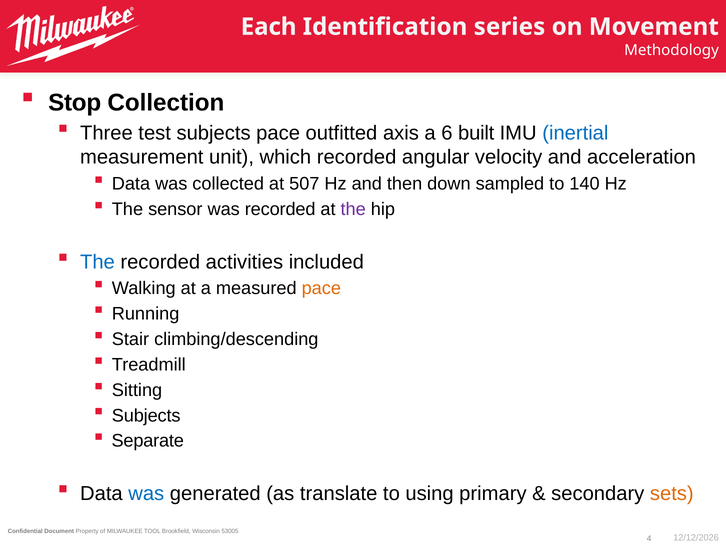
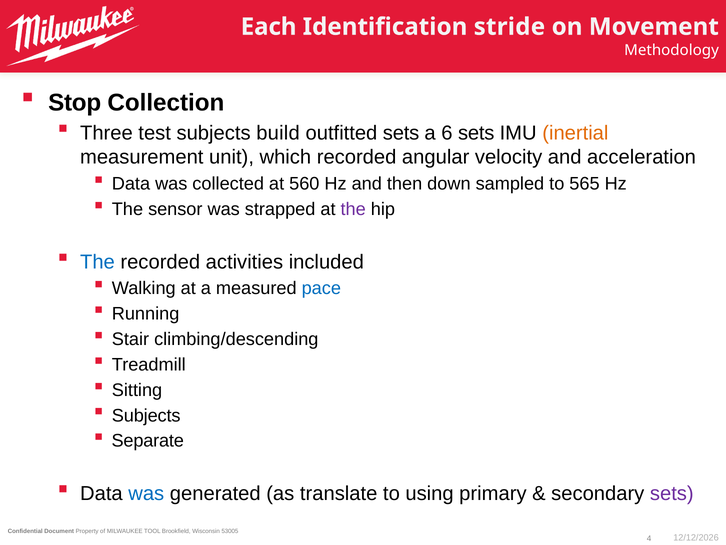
series: series -> stride
subjects pace: pace -> build
outfitted axis: axis -> sets
6 built: built -> sets
inertial colour: blue -> orange
507: 507 -> 560
140: 140 -> 565
was recorded: recorded -> strapped
pace at (321, 288) colour: orange -> blue
sets at (672, 493) colour: orange -> purple
